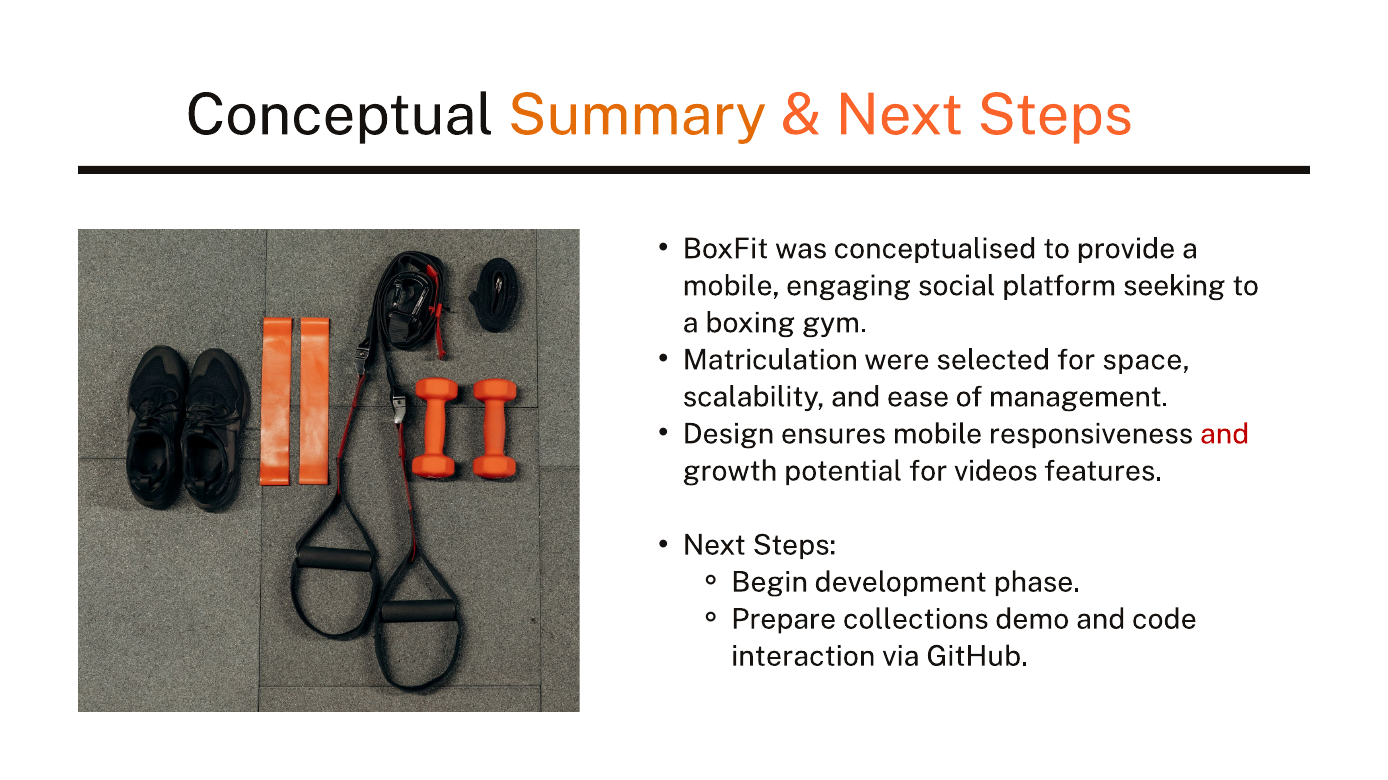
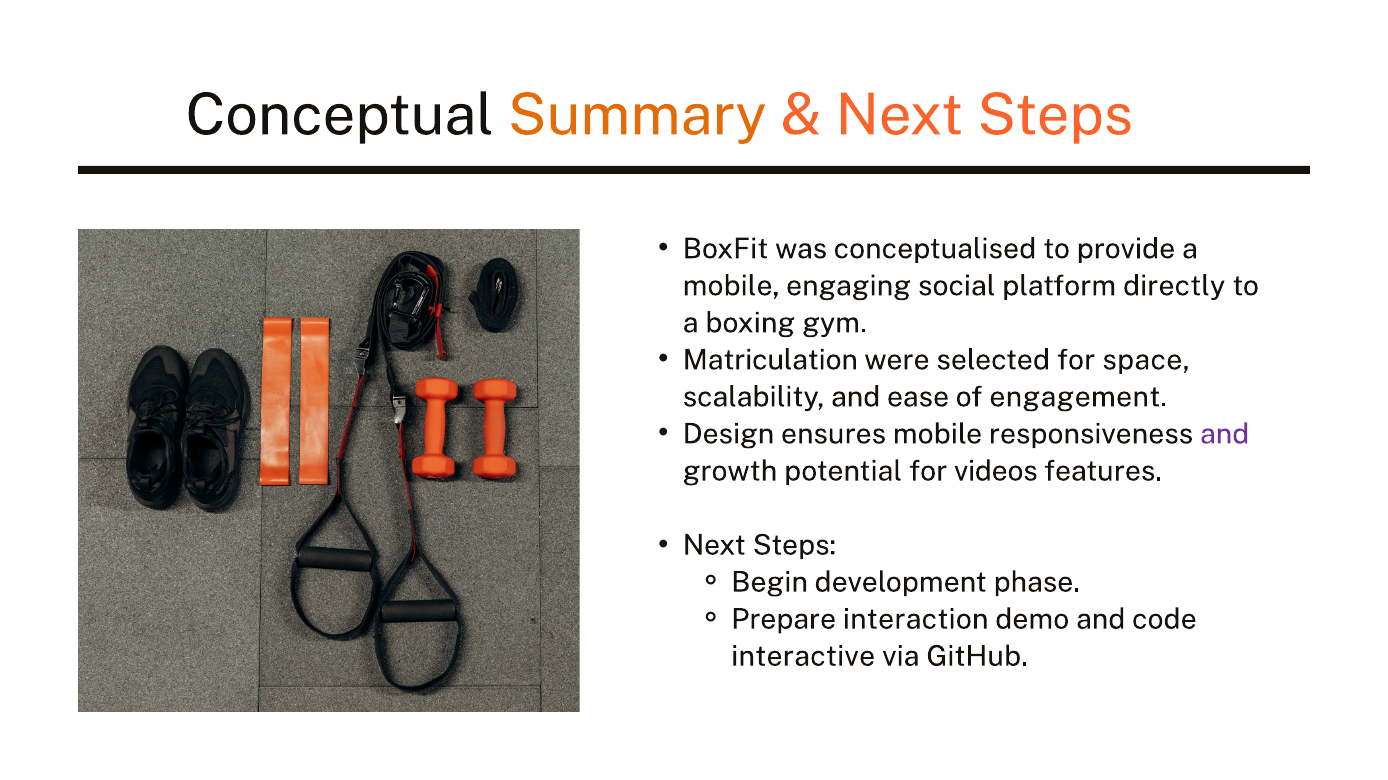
seeking: seeking -> directly
management: management -> engagement
and at (1225, 434) colour: red -> purple
collections: collections -> interaction
interaction: interaction -> interactive
